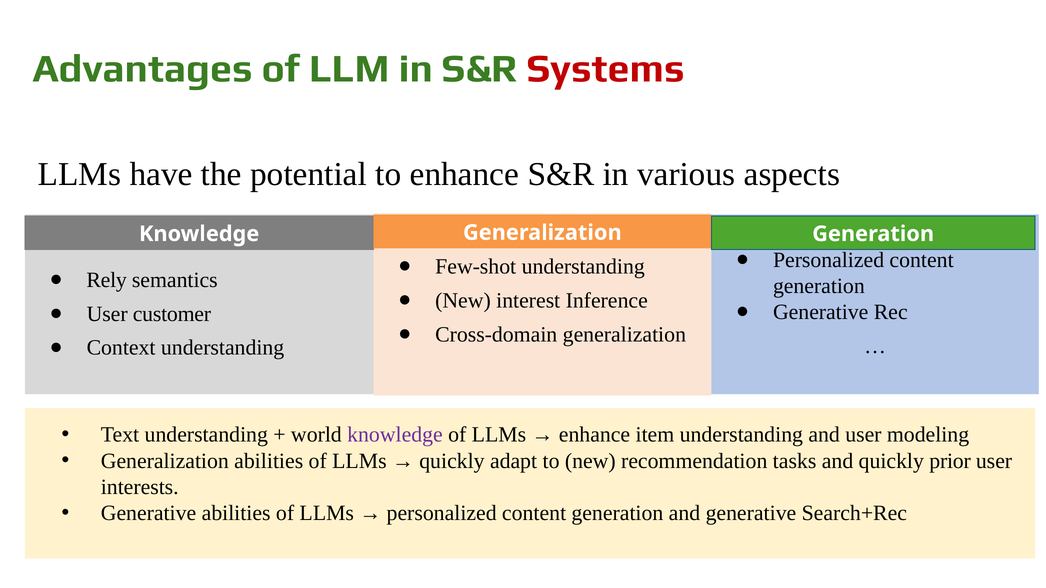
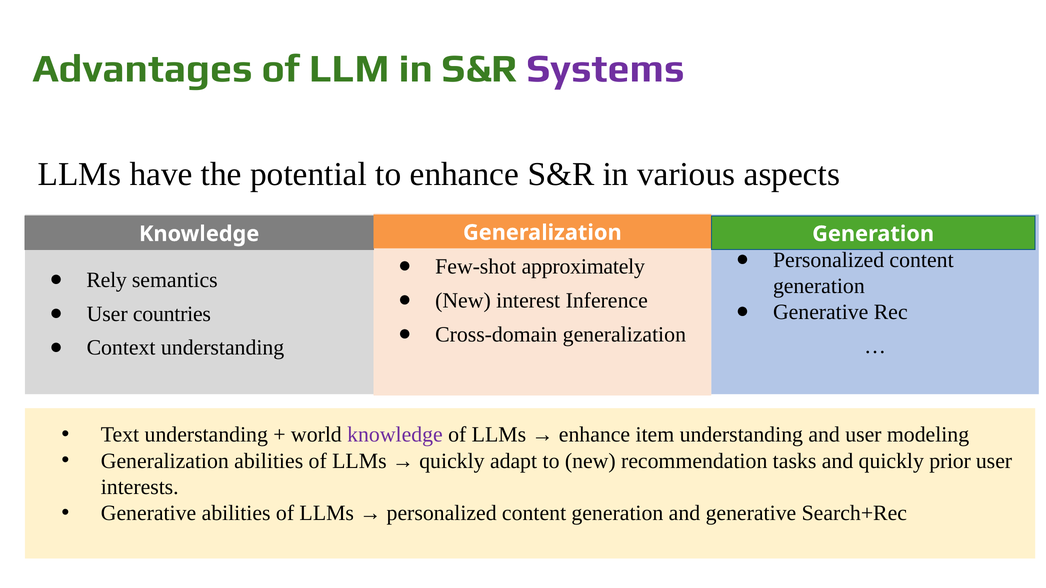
Systems colour: red -> purple
Few-shot understanding: understanding -> approximately
customer: customer -> countries
